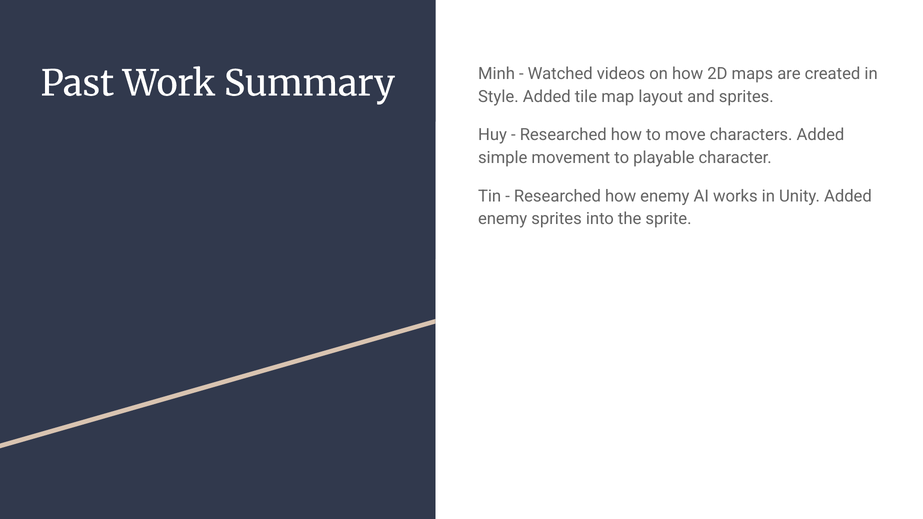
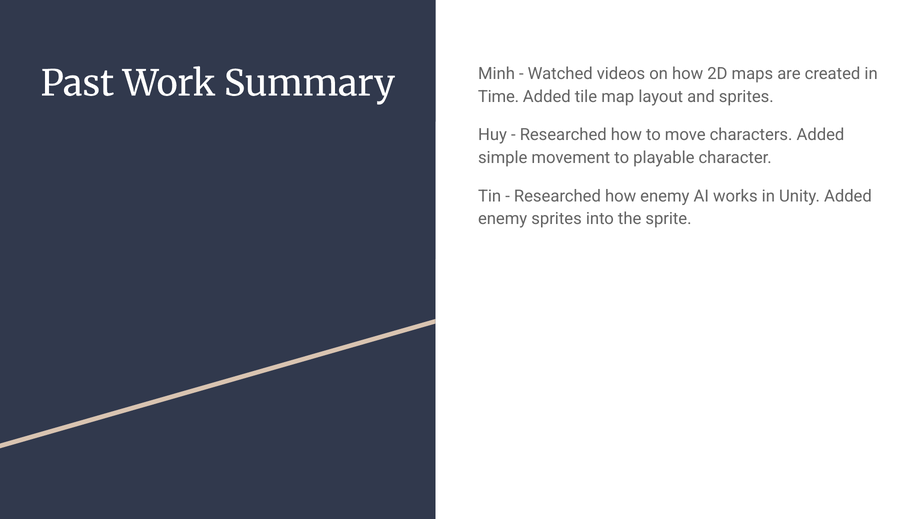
Style: Style -> Time
